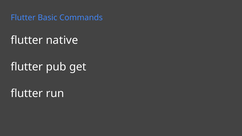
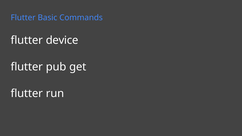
native: native -> device
